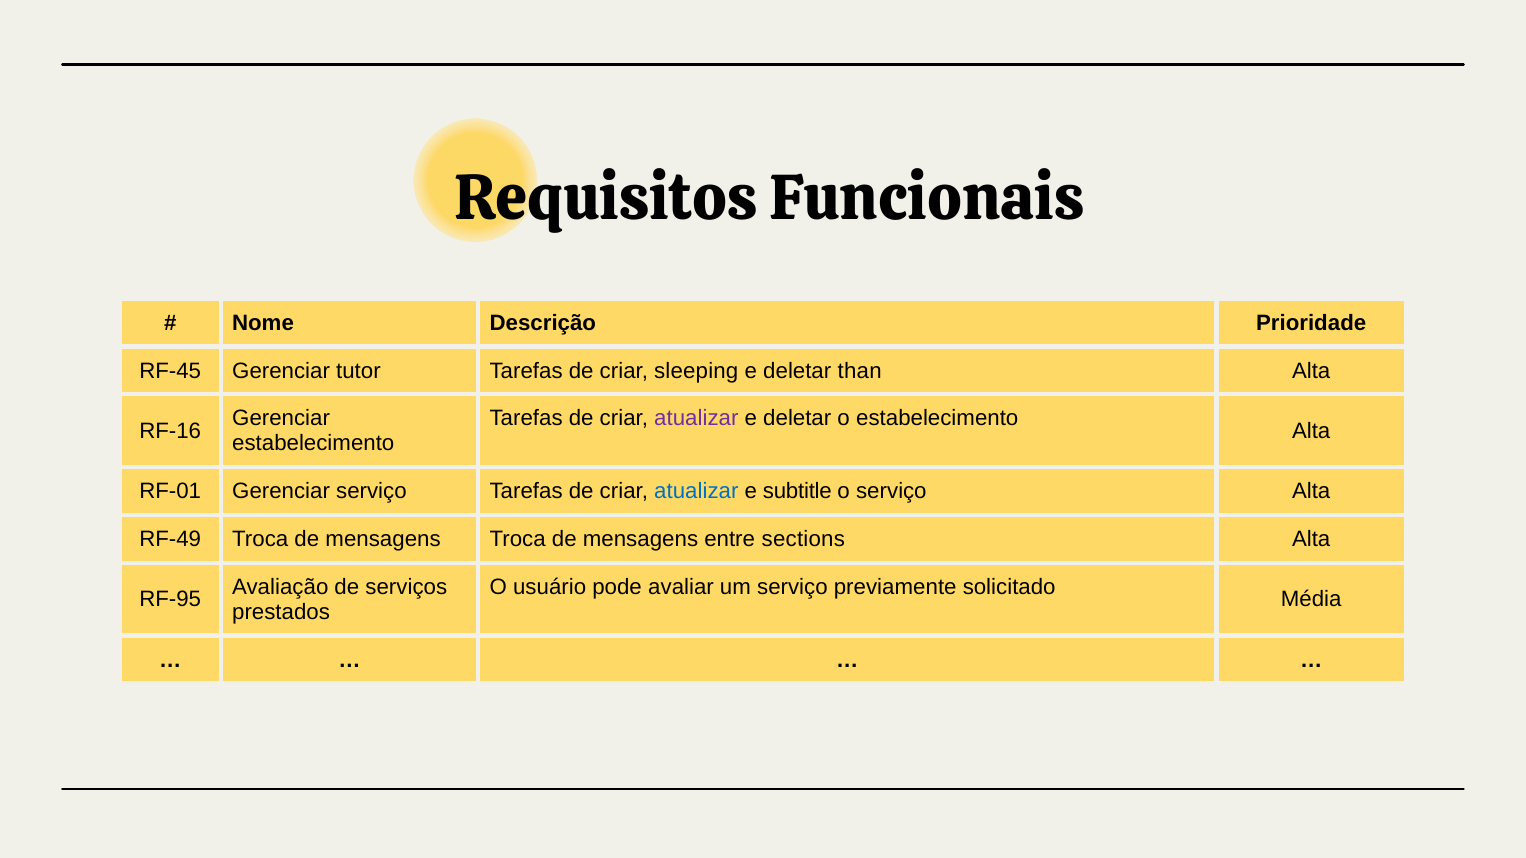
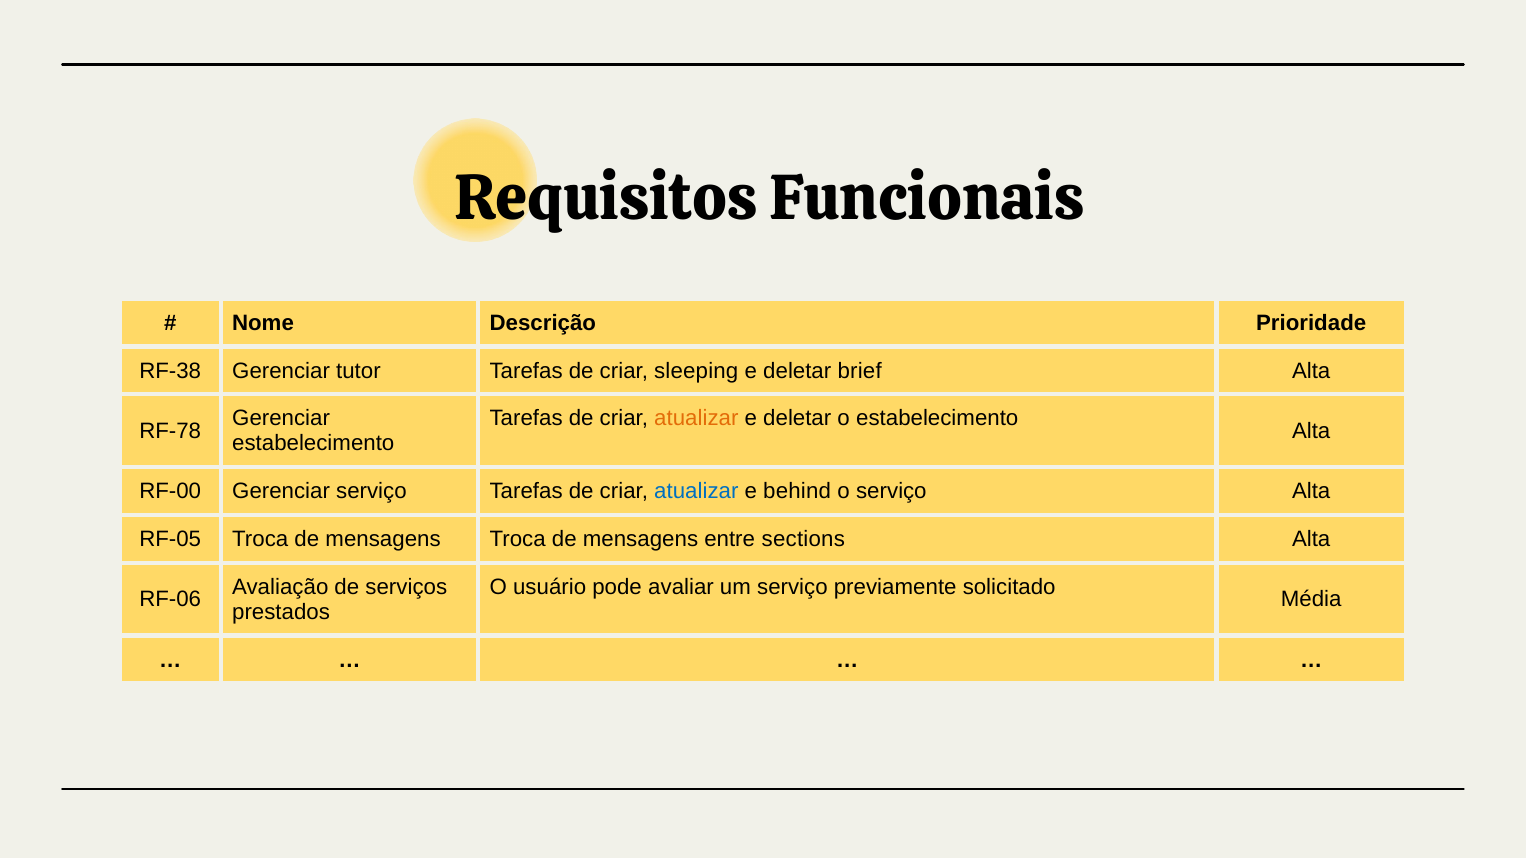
RF-45: RF-45 -> RF-38
than: than -> brief
atualizar at (696, 419) colour: purple -> orange
RF-16: RF-16 -> RF-78
RF-01: RF-01 -> RF-00
subtitle: subtitle -> behind
RF-49: RF-49 -> RF-05
RF-95: RF-95 -> RF-06
